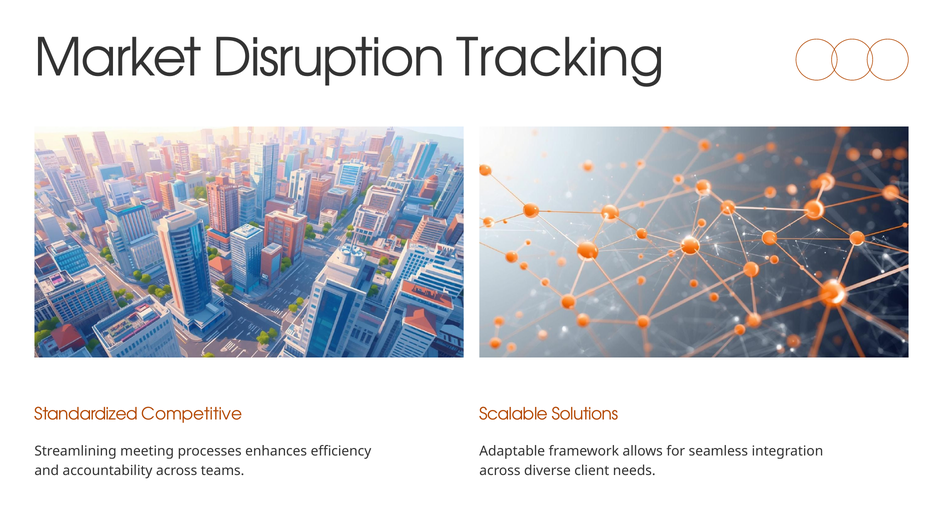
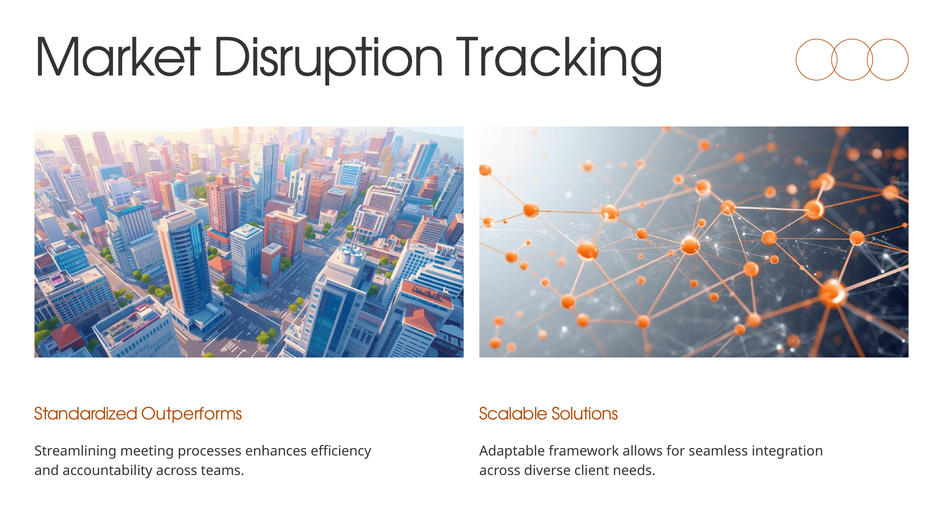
Competitive: Competitive -> Outperforms
